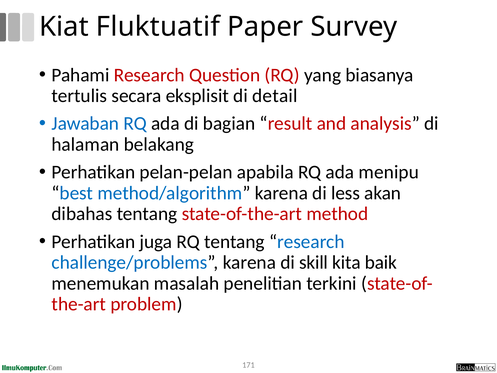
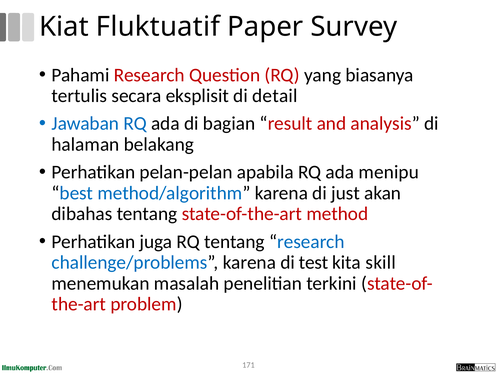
less: less -> just
skill: skill -> test
baik: baik -> skill
